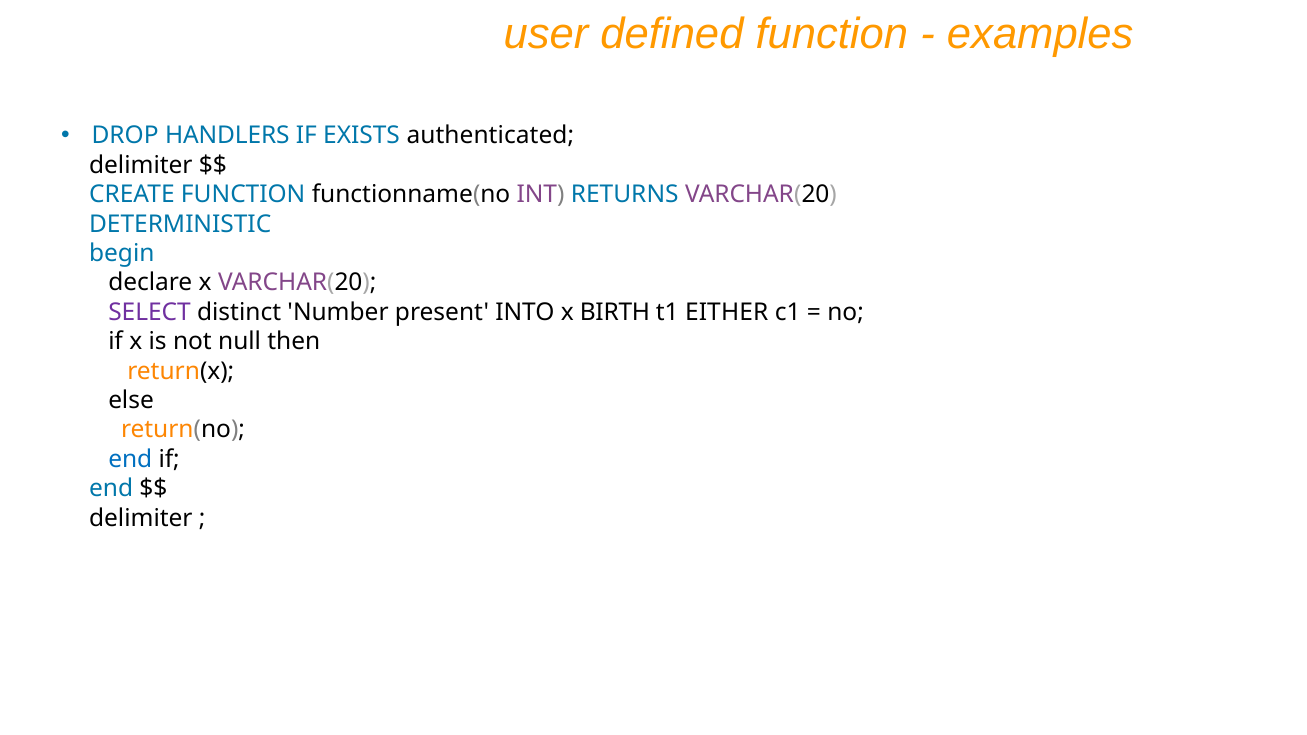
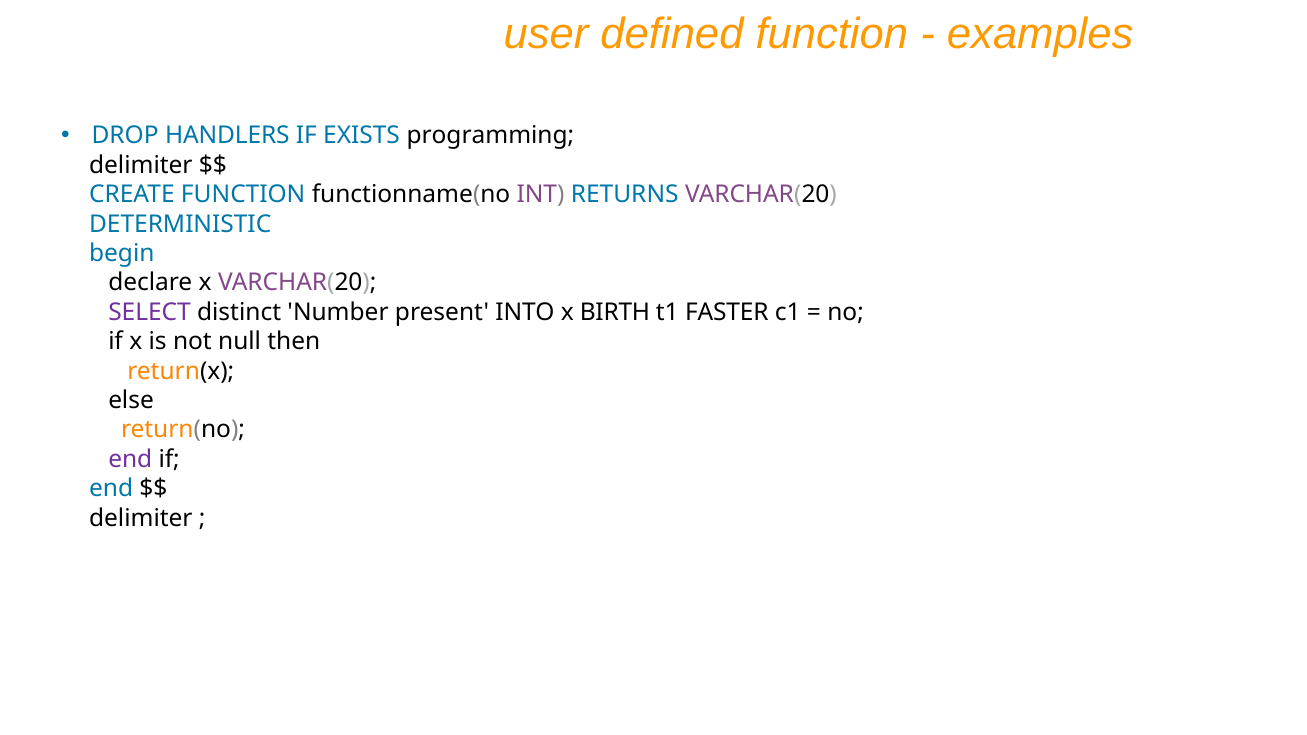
authenticated: authenticated -> programming
EITHER: EITHER -> FASTER
end at (130, 459) colour: blue -> purple
